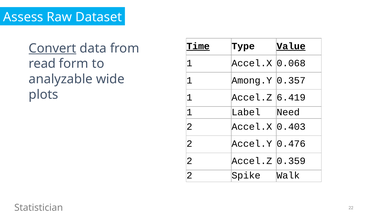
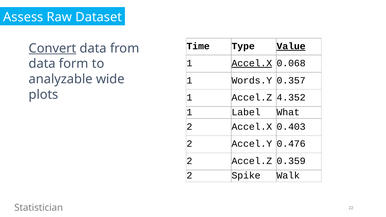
Time underline: present -> none
Accel.X at (252, 63) underline: none -> present
read at (42, 64): read -> data
Among.Y: Among.Y -> Words.Y
6.419: 6.419 -> 4.352
Need: Need -> What
